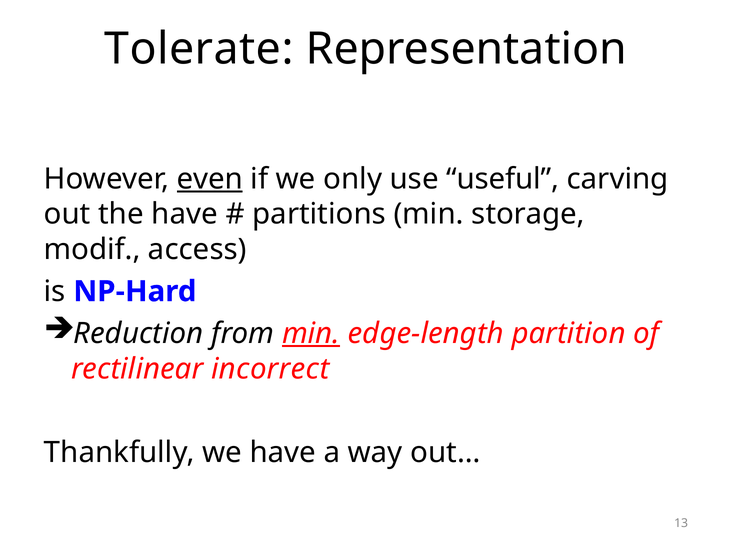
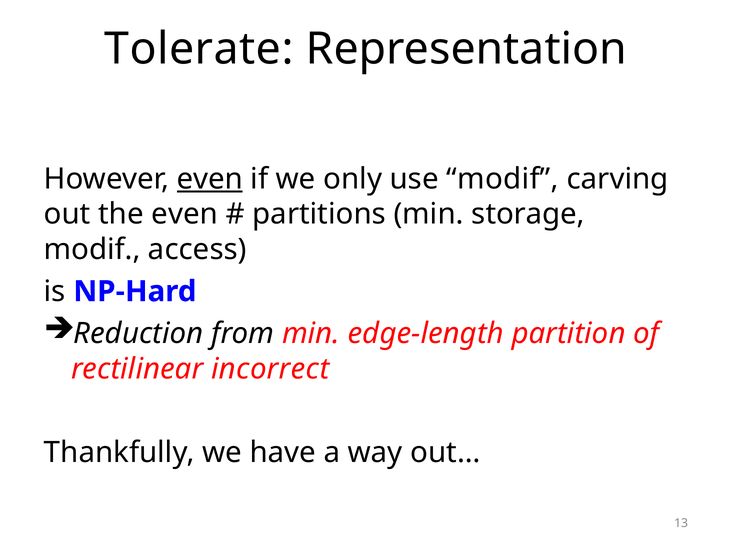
use useful: useful -> modif
the have: have -> even
min at (311, 333) underline: present -> none
